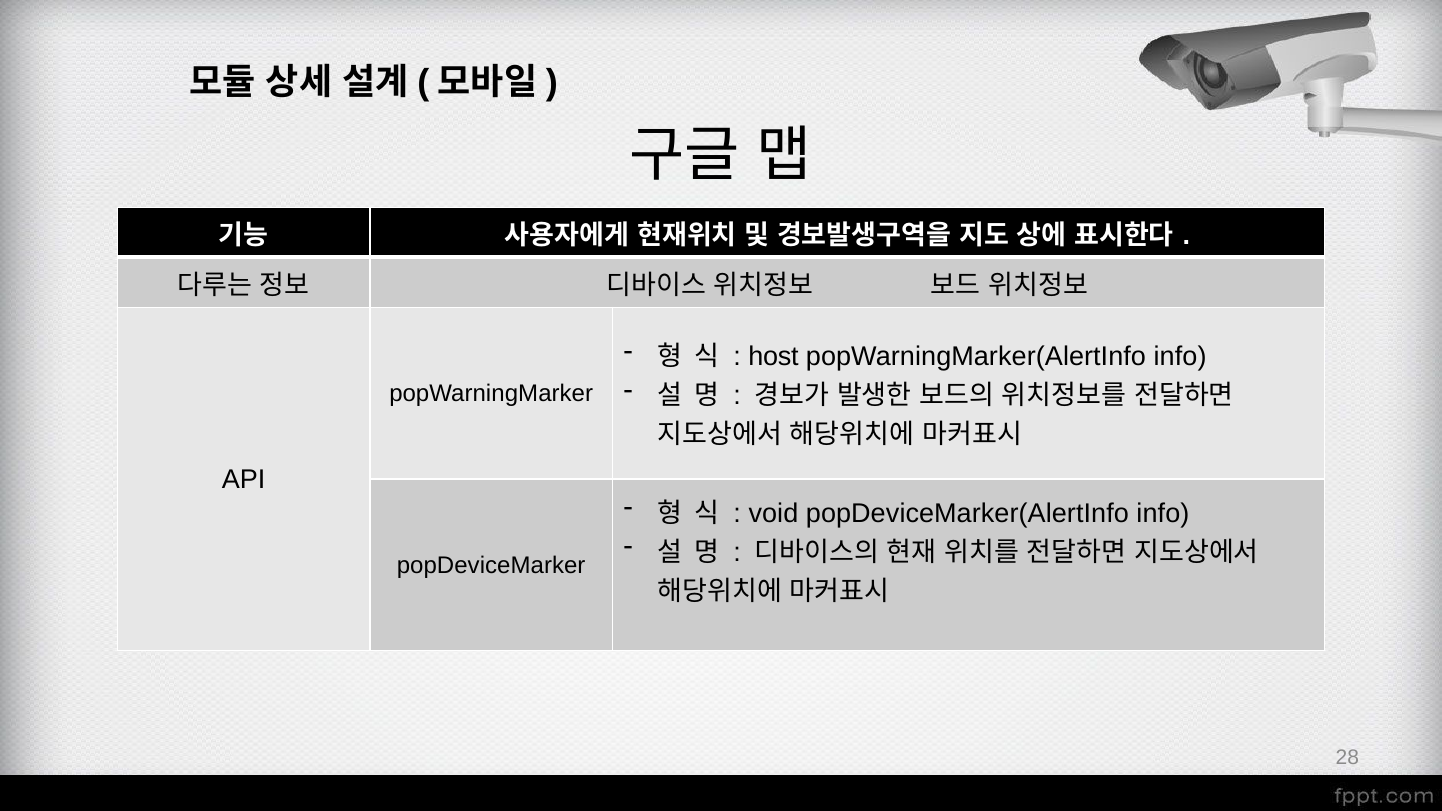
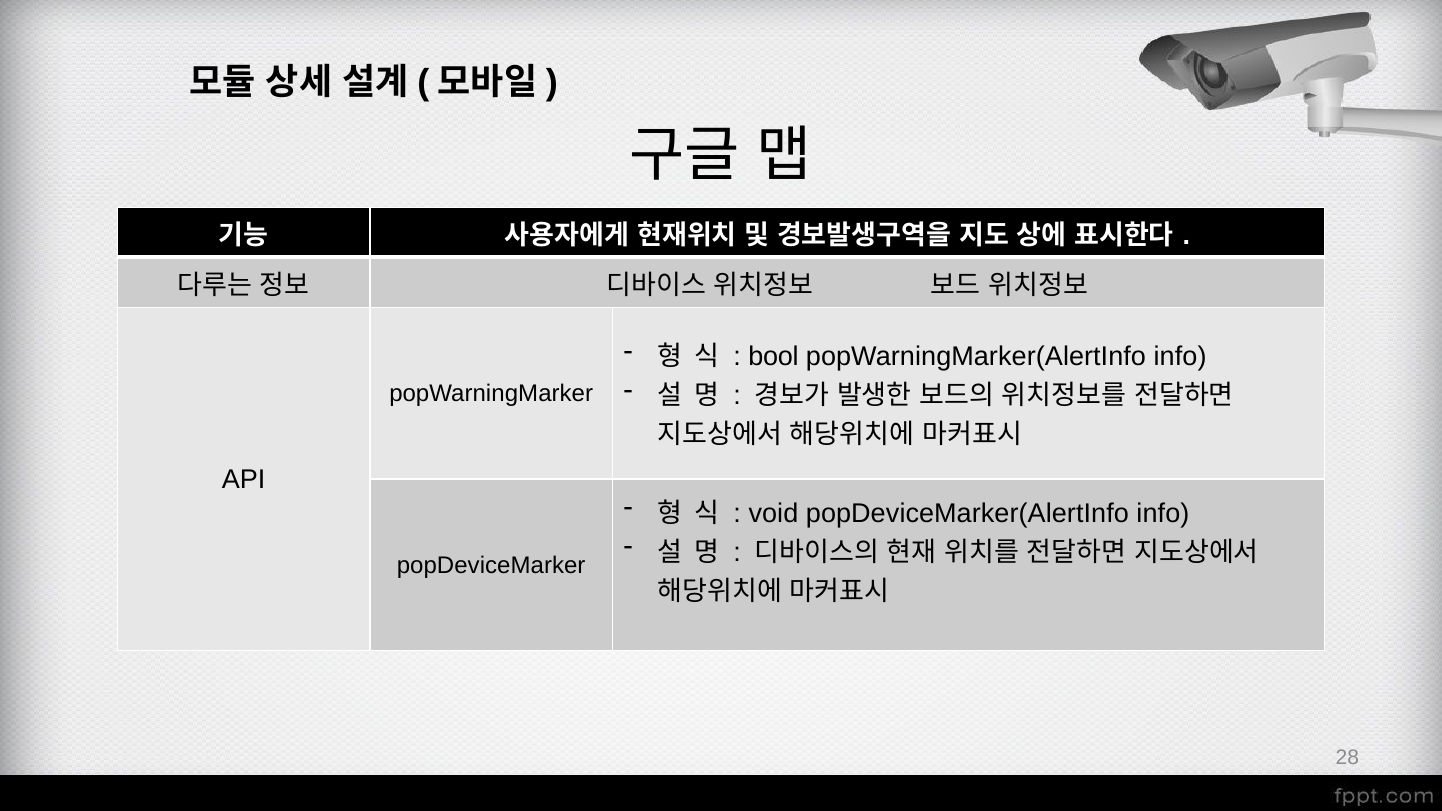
host: host -> bool
